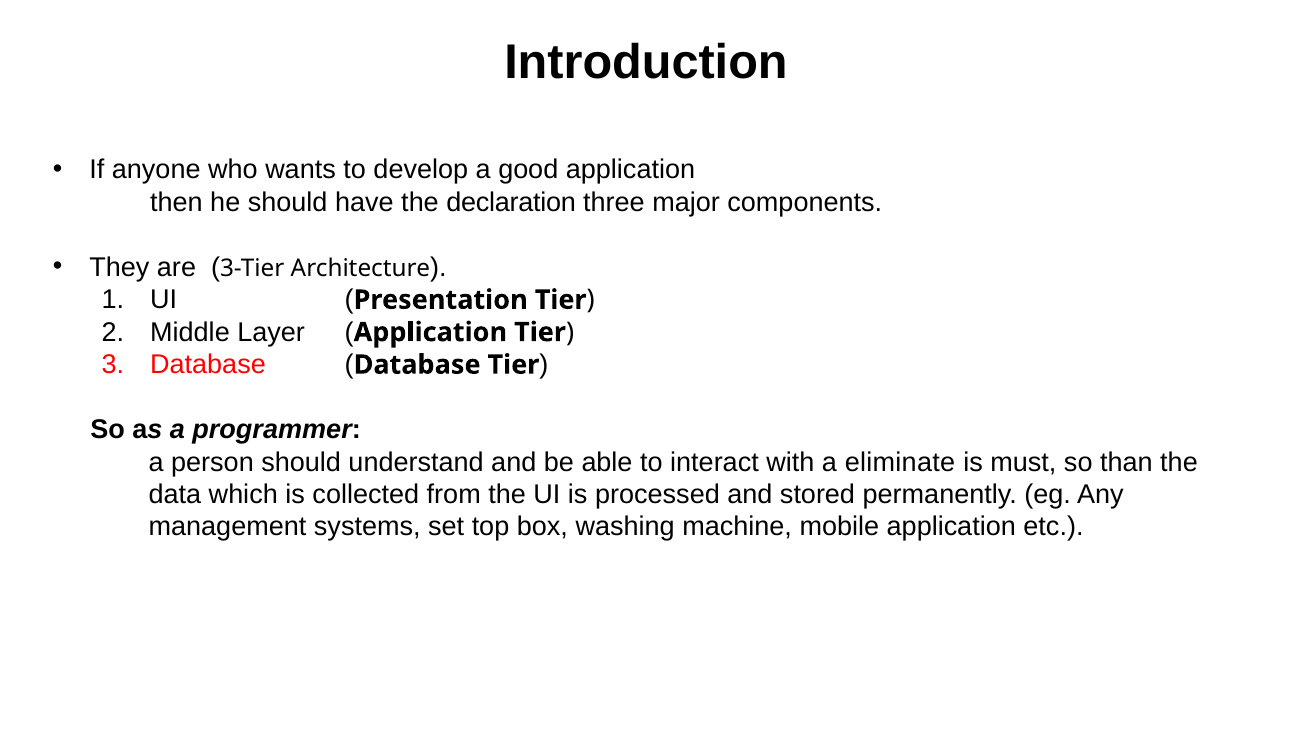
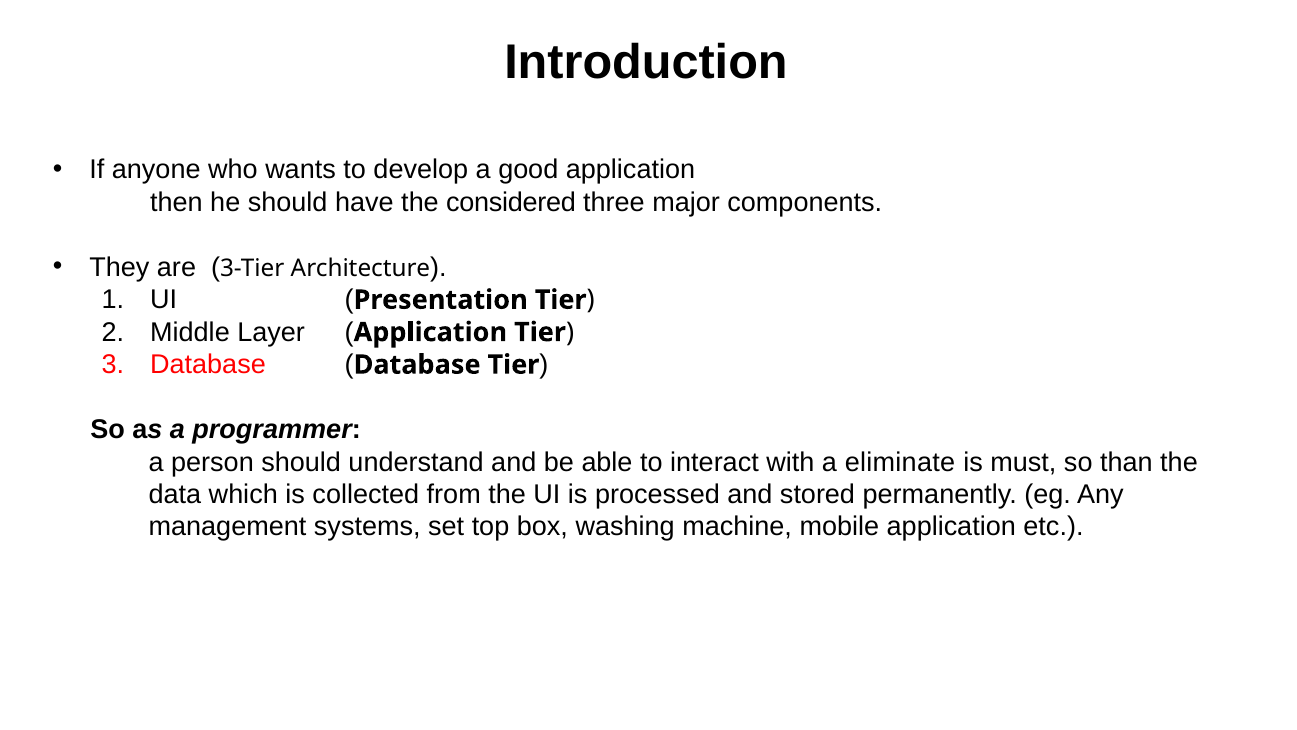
declaration: declaration -> considered
